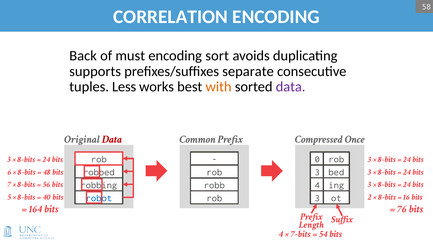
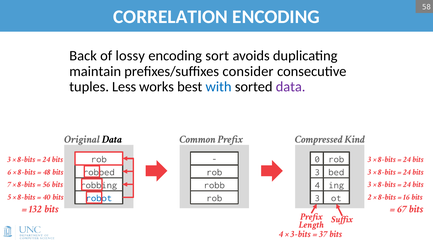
must: must -> lossy
supports: supports -> maintain
separate: separate -> consider
with colour: orange -> blue
Data at (112, 140) colour: red -> black
Once: Once -> Kind
164: 164 -> 132
76: 76 -> 67
7-bits: 7-bits -> 3-bits
54: 54 -> 37
